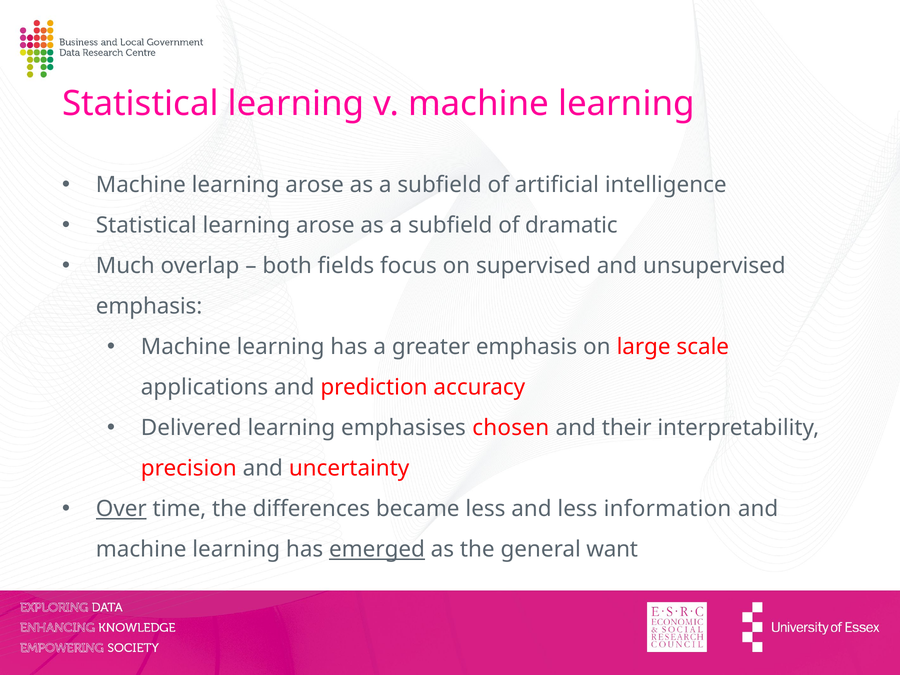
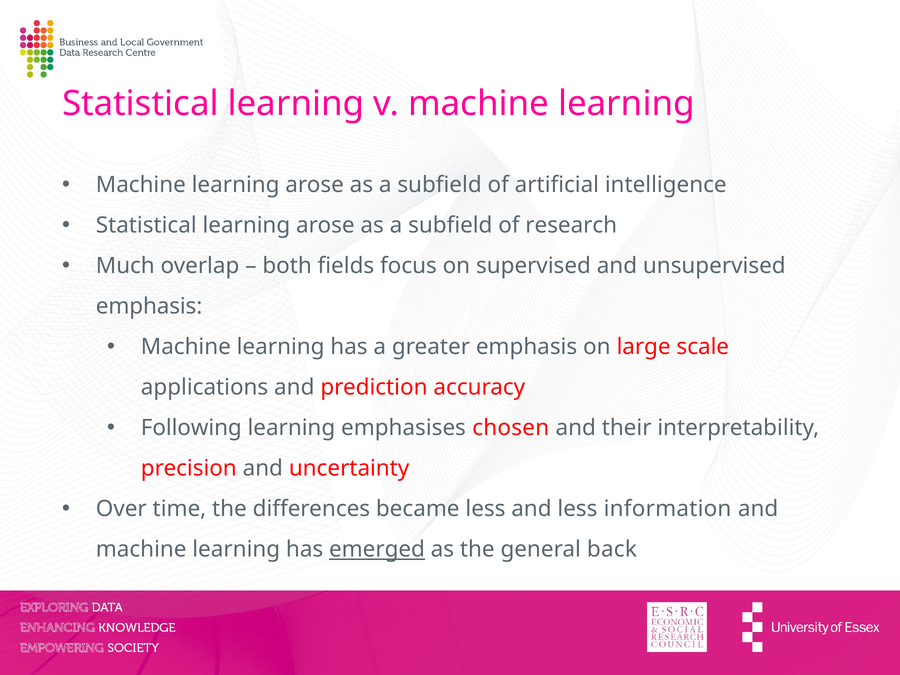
dramatic: dramatic -> research
Delivered: Delivered -> Following
Over underline: present -> none
want: want -> back
